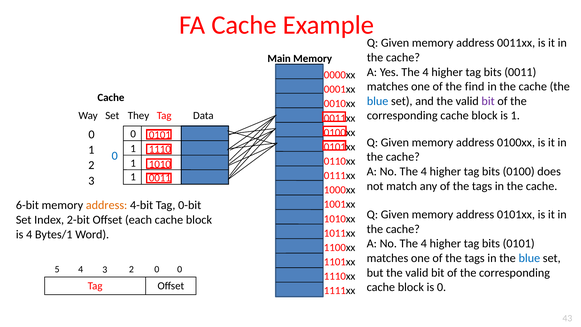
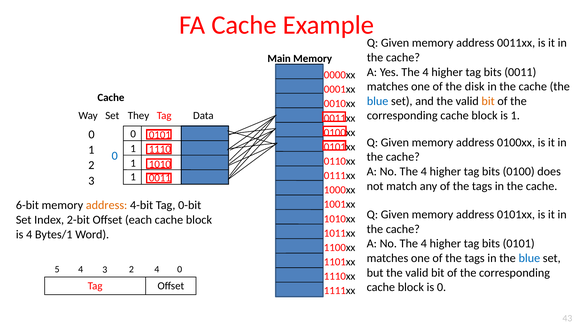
find: find -> disk
bit at (488, 101) colour: purple -> orange
2 0: 0 -> 4
